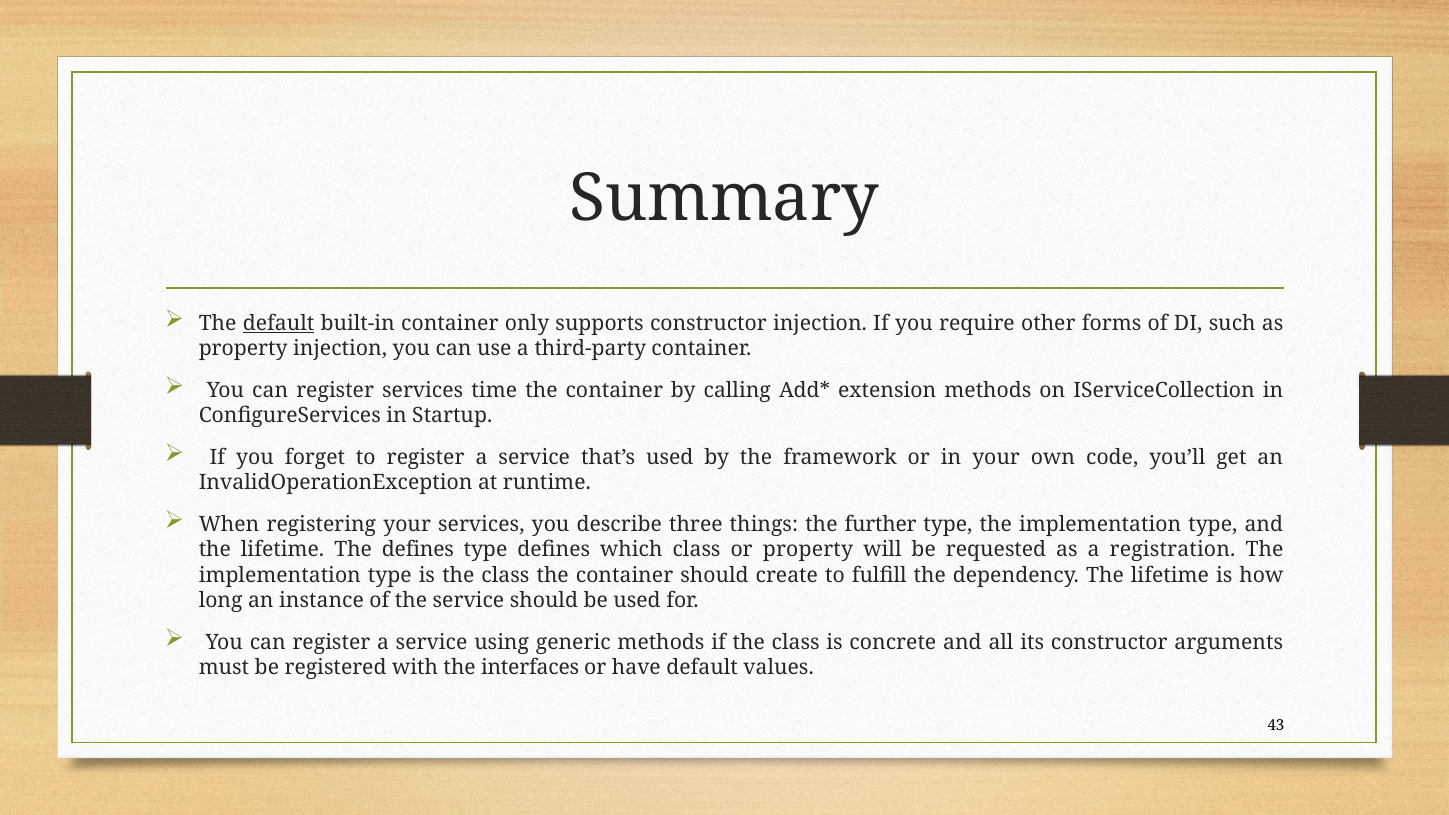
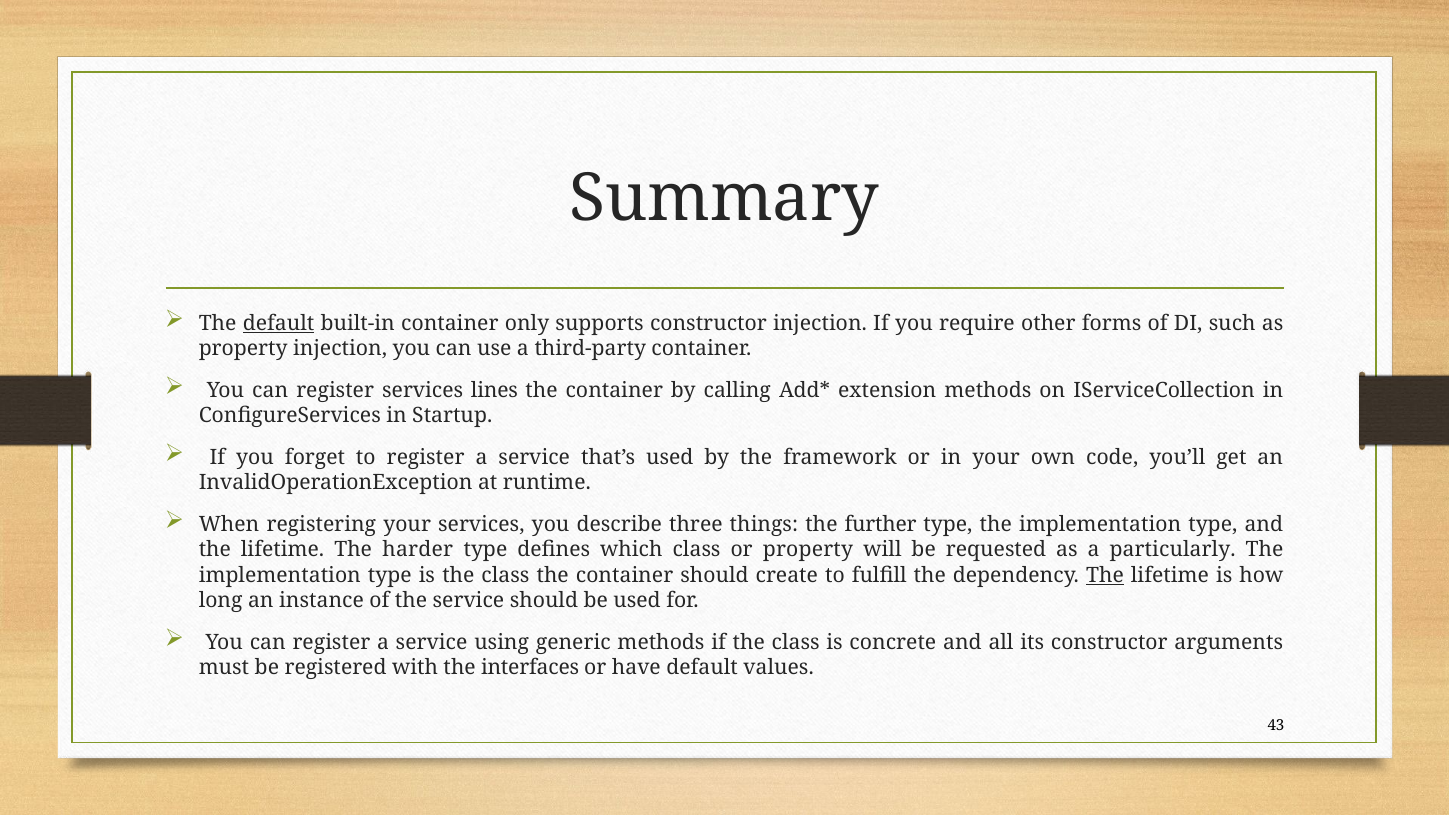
time: time -> lines
The defines: defines -> harder
registration: registration -> particularly
The at (1105, 575) underline: none -> present
